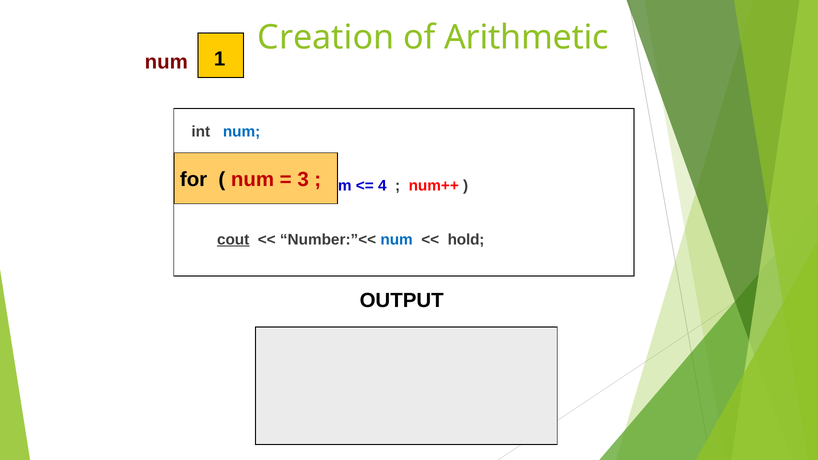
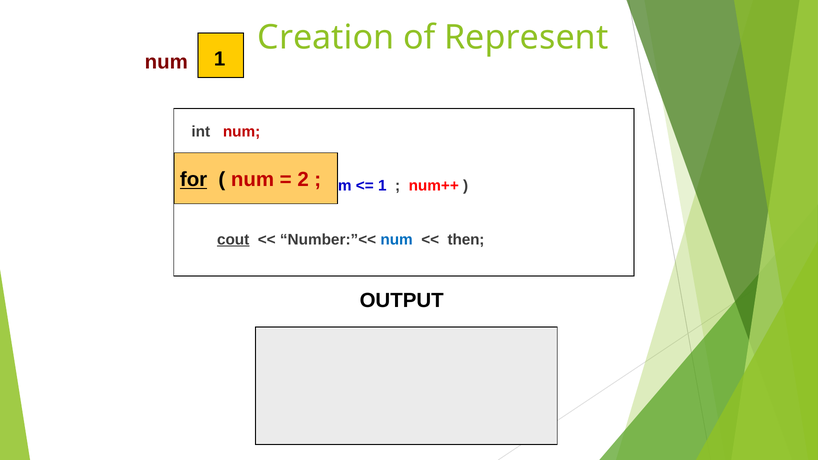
Arithmetic: Arithmetic -> Represent
num at (242, 132) colour: blue -> red
for underline: none -> present
3: 3 -> 2
4 at (382, 186): 4 -> 1
hold: hold -> then
